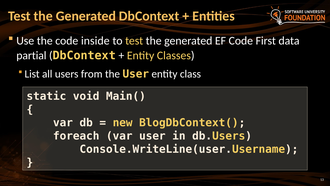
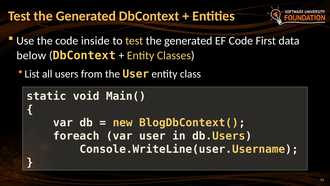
partial: partial -> below
